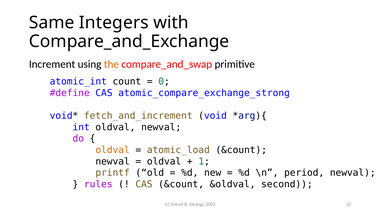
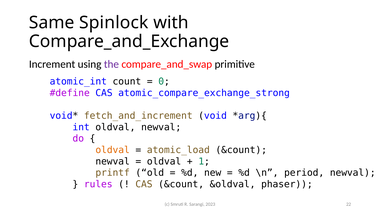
Integers: Integers -> Spinlock
the colour: orange -> purple
second: second -> phaser
